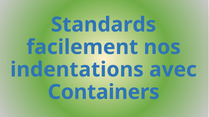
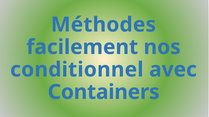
Standards: Standards -> Méthodes
indentations: indentations -> conditionnel
